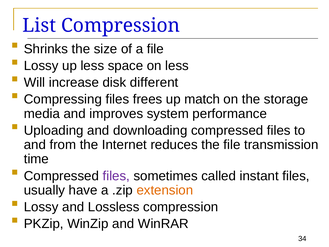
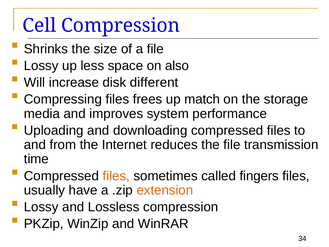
List: List -> Cell
on less: less -> also
files at (116, 176) colour: purple -> orange
instant: instant -> fingers
